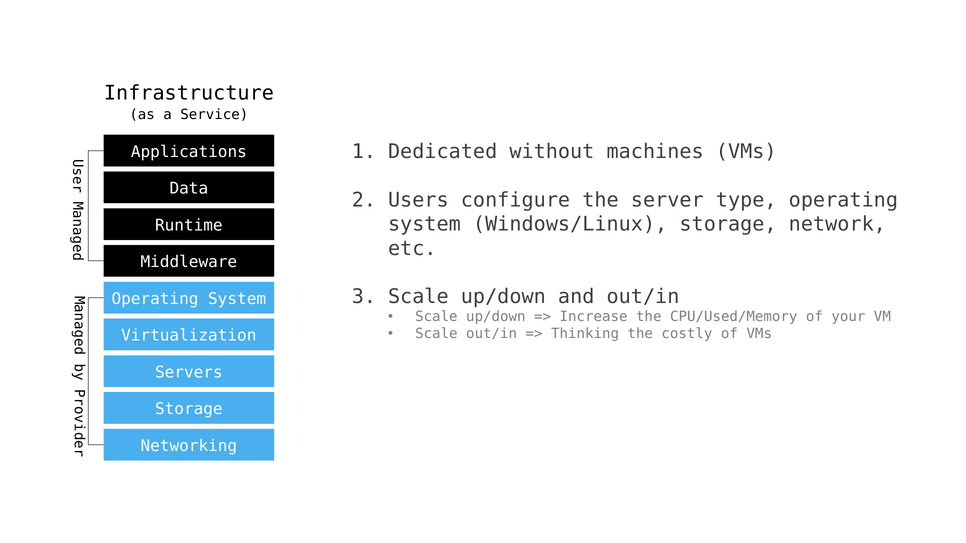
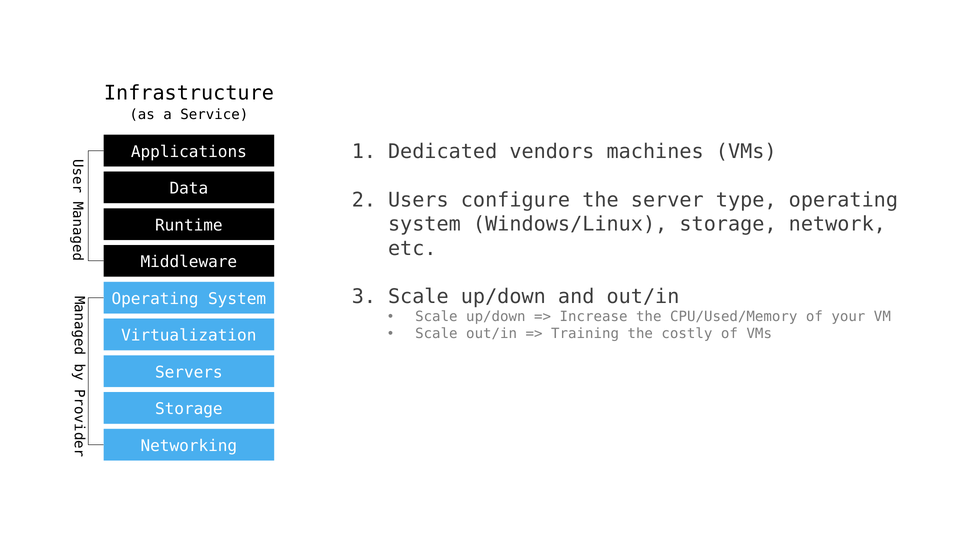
without: without -> vendors
Thinking: Thinking -> Training
